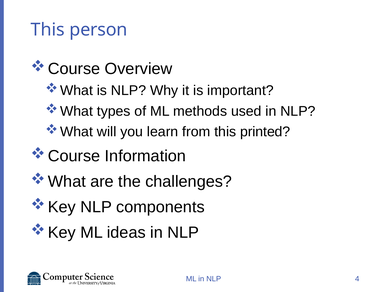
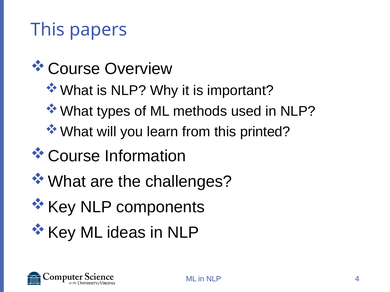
person: person -> papers
